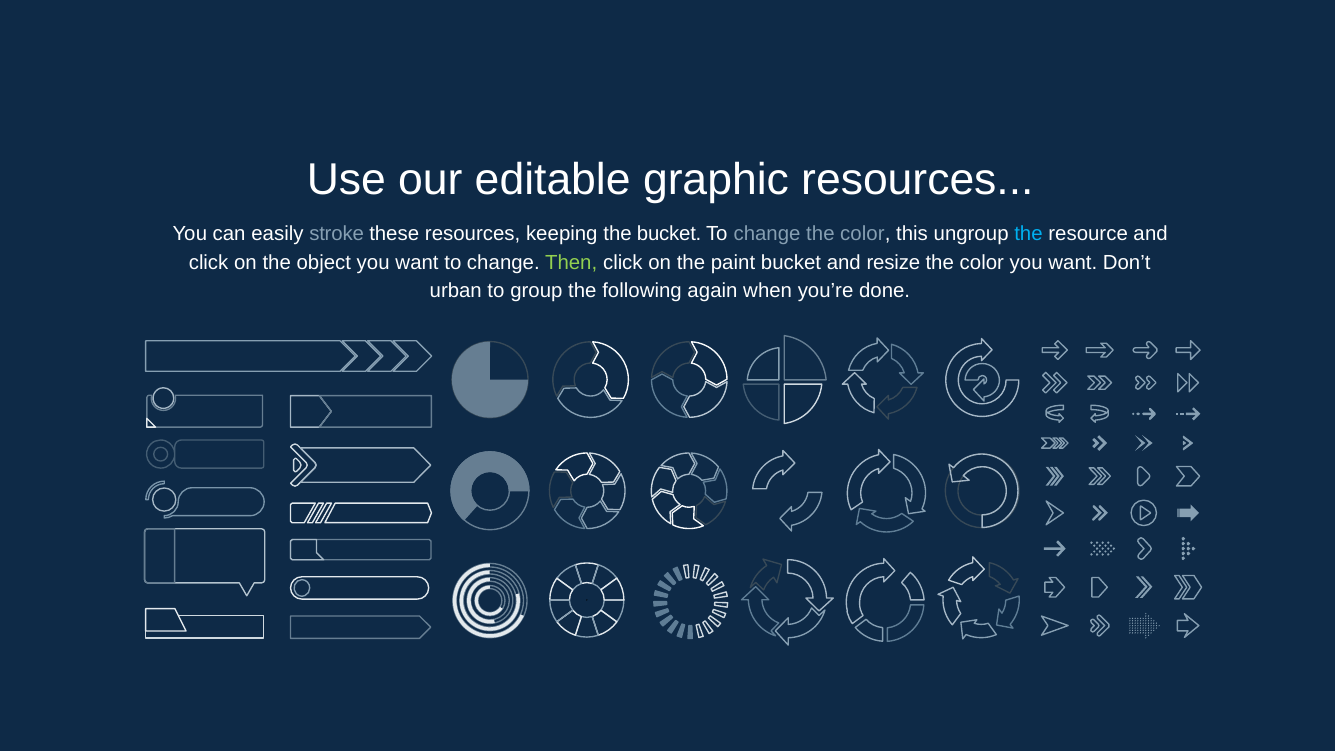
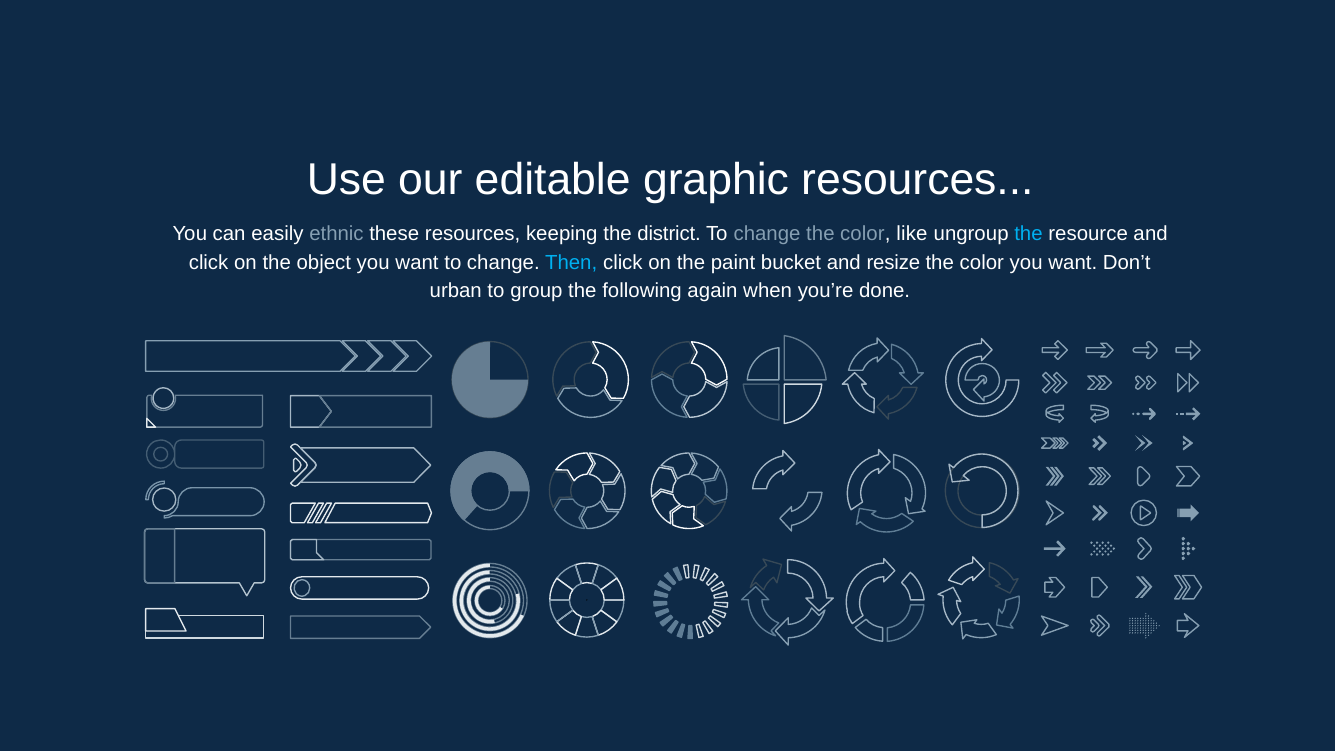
stroke: stroke -> ethnic
the bucket: bucket -> district
this: this -> like
Then colour: light green -> light blue
